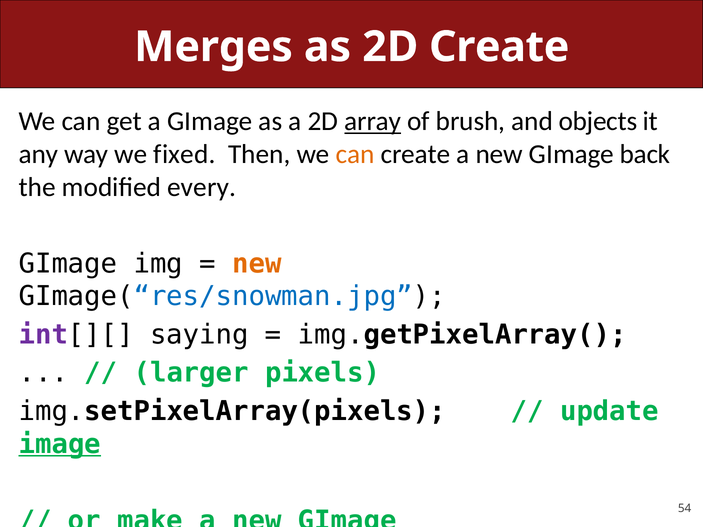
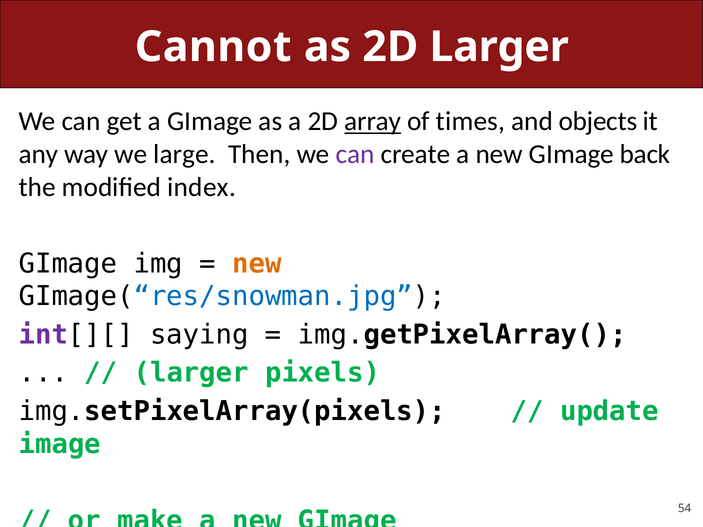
Merges: Merges -> Cannot
2D Create: Create -> Larger
brush: brush -> times
fixed: fixed -> large
can at (355, 154) colour: orange -> purple
every: every -> index
image underline: present -> none
